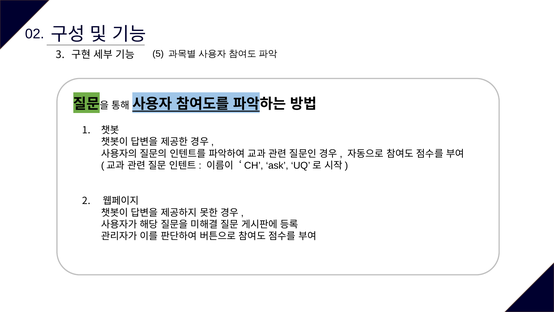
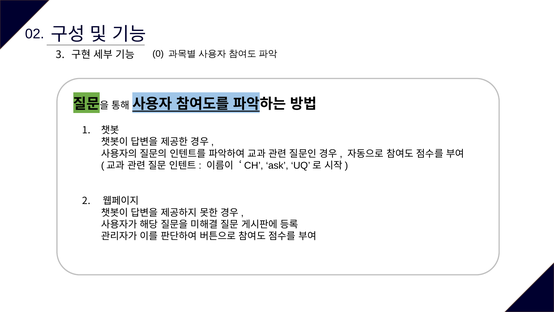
5: 5 -> 0
